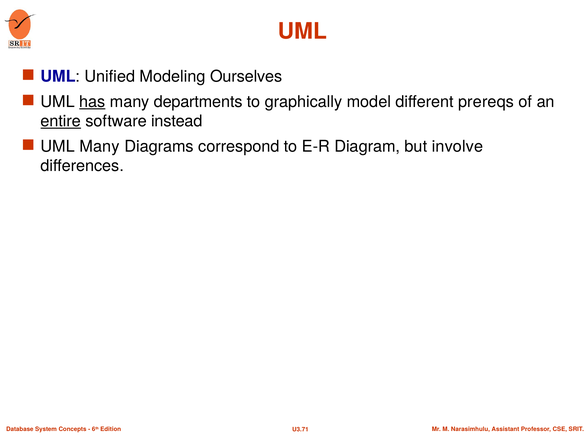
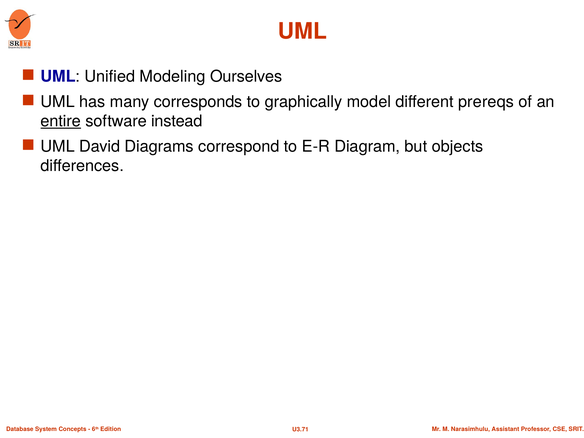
has underline: present -> none
departments: departments -> corresponds
UML Many: Many -> David
involve: involve -> objects
